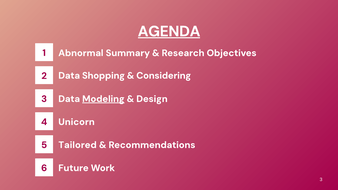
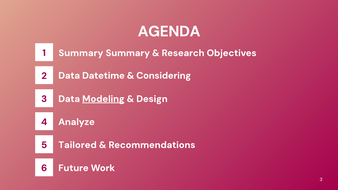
AGENDA underline: present -> none
Abnormal at (81, 53): Abnormal -> Summary
Shopping: Shopping -> Datetime
Unicorn: Unicorn -> Analyze
